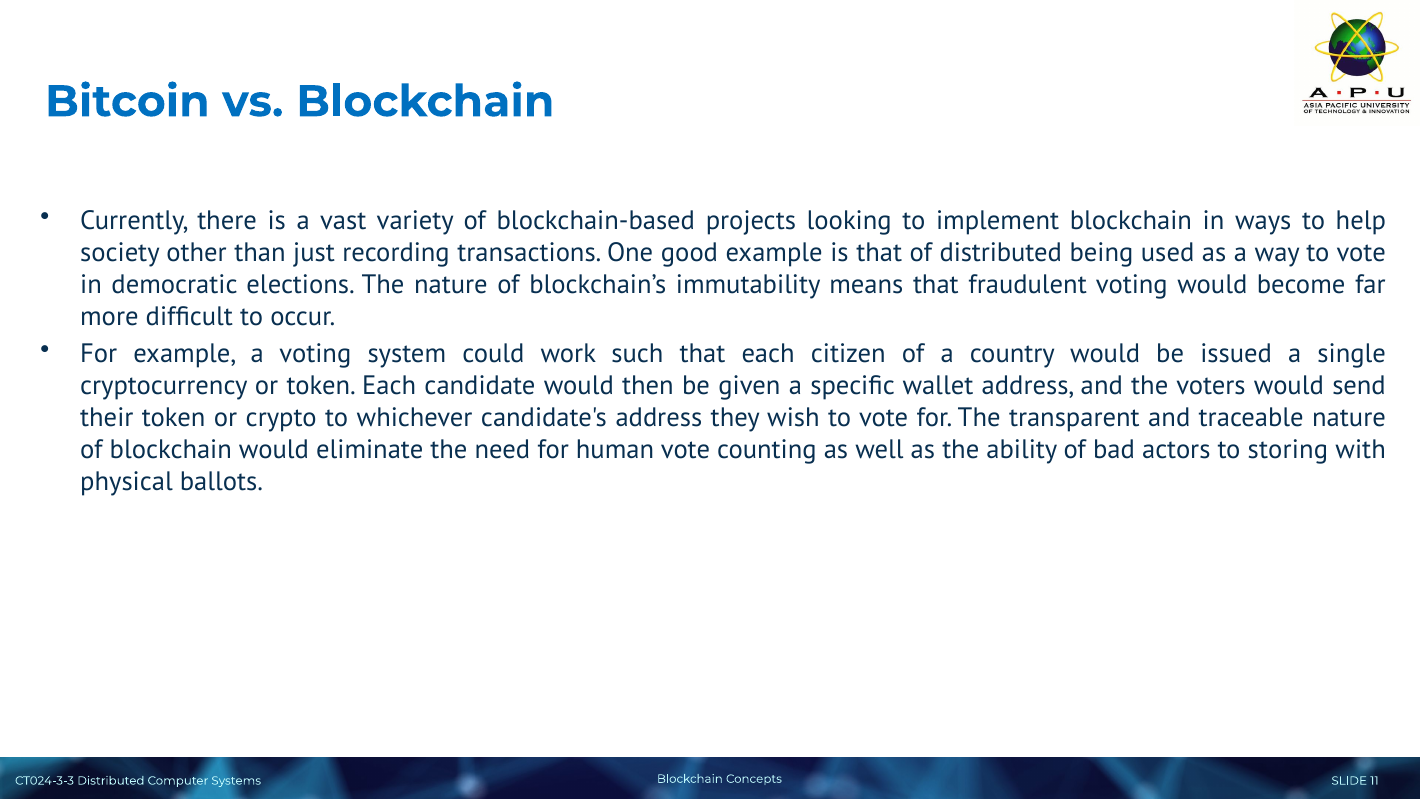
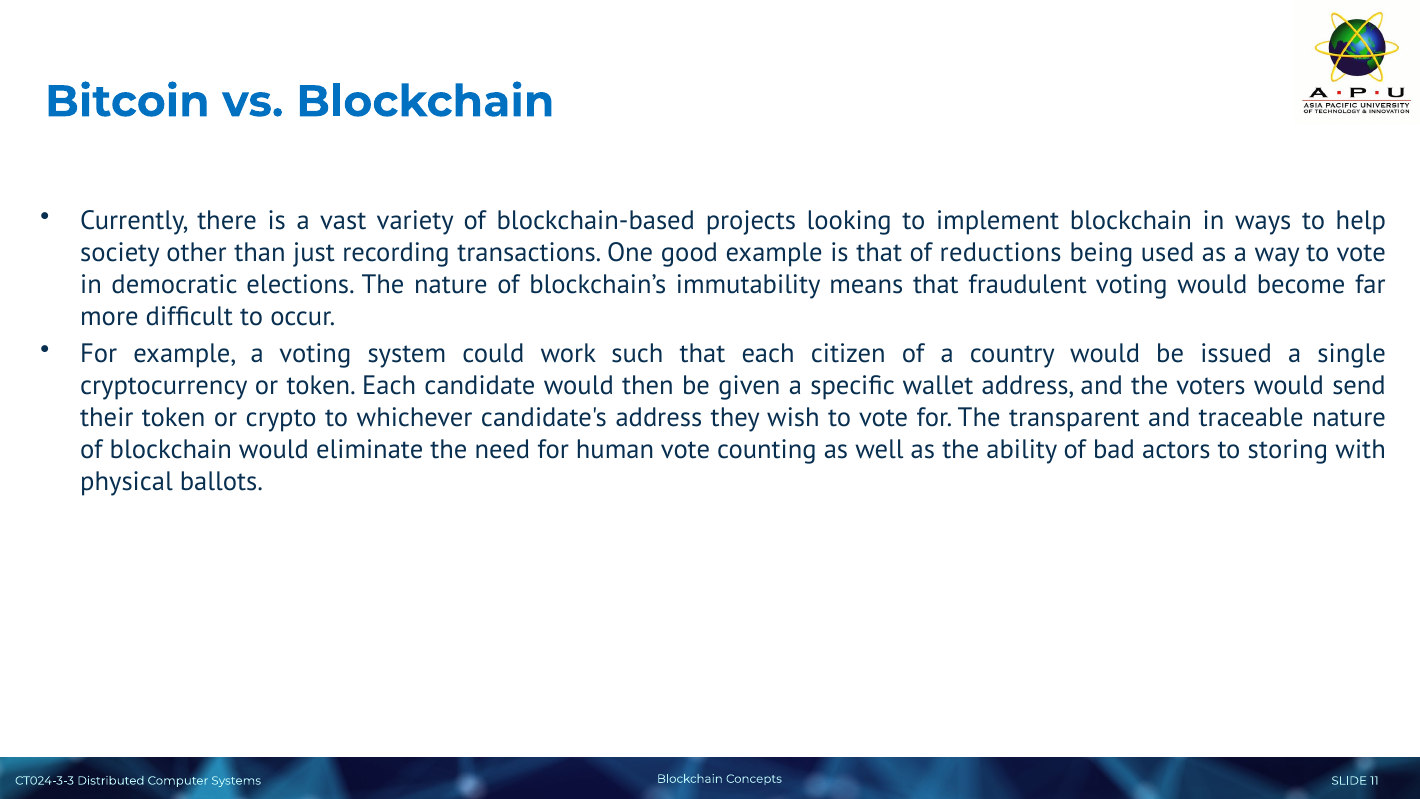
of distributed: distributed -> reductions
